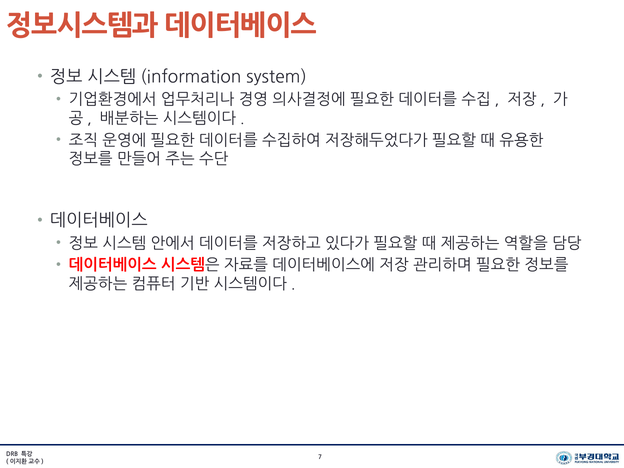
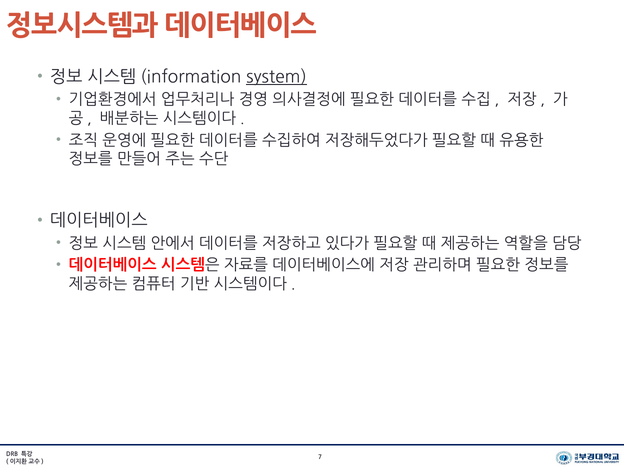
system underline: none -> present
